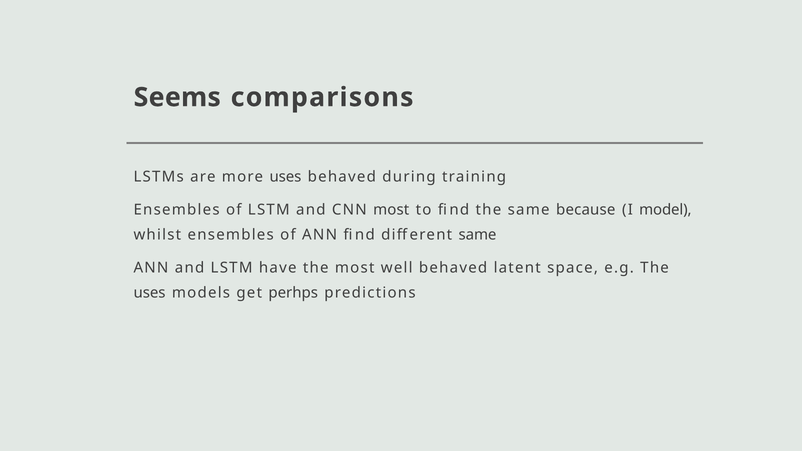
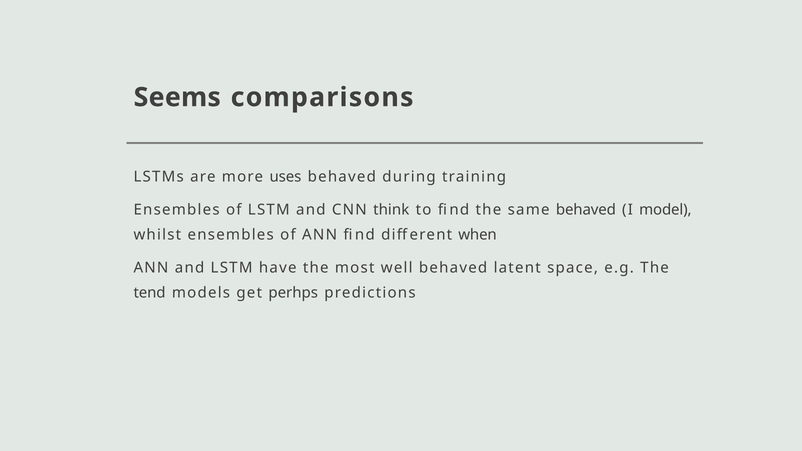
CNN most: most -> think
same because: because -> behaved
different same: same -> when
uses at (150, 293): uses -> tend
